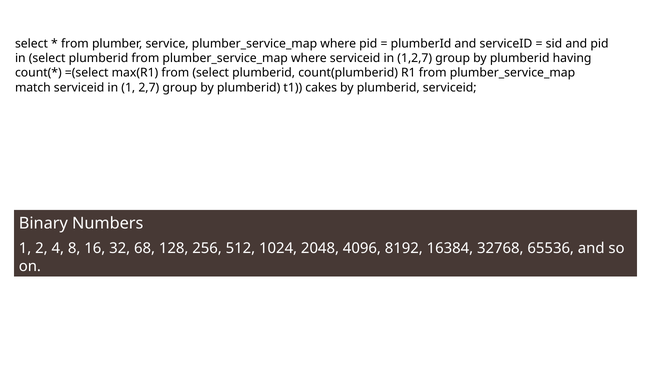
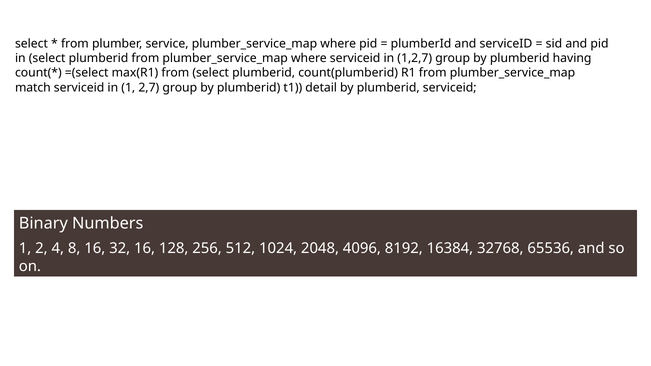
cakes: cakes -> detail
32 68: 68 -> 16
